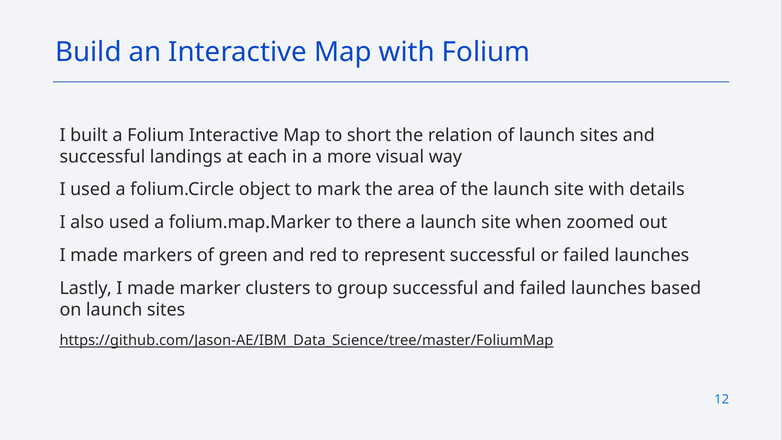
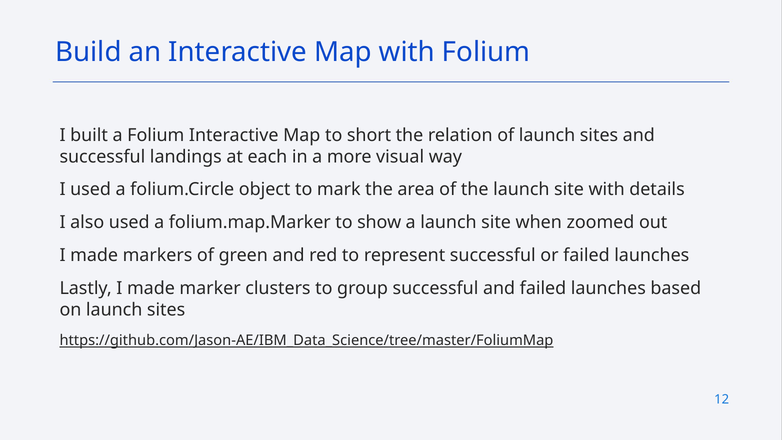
there: there -> show
